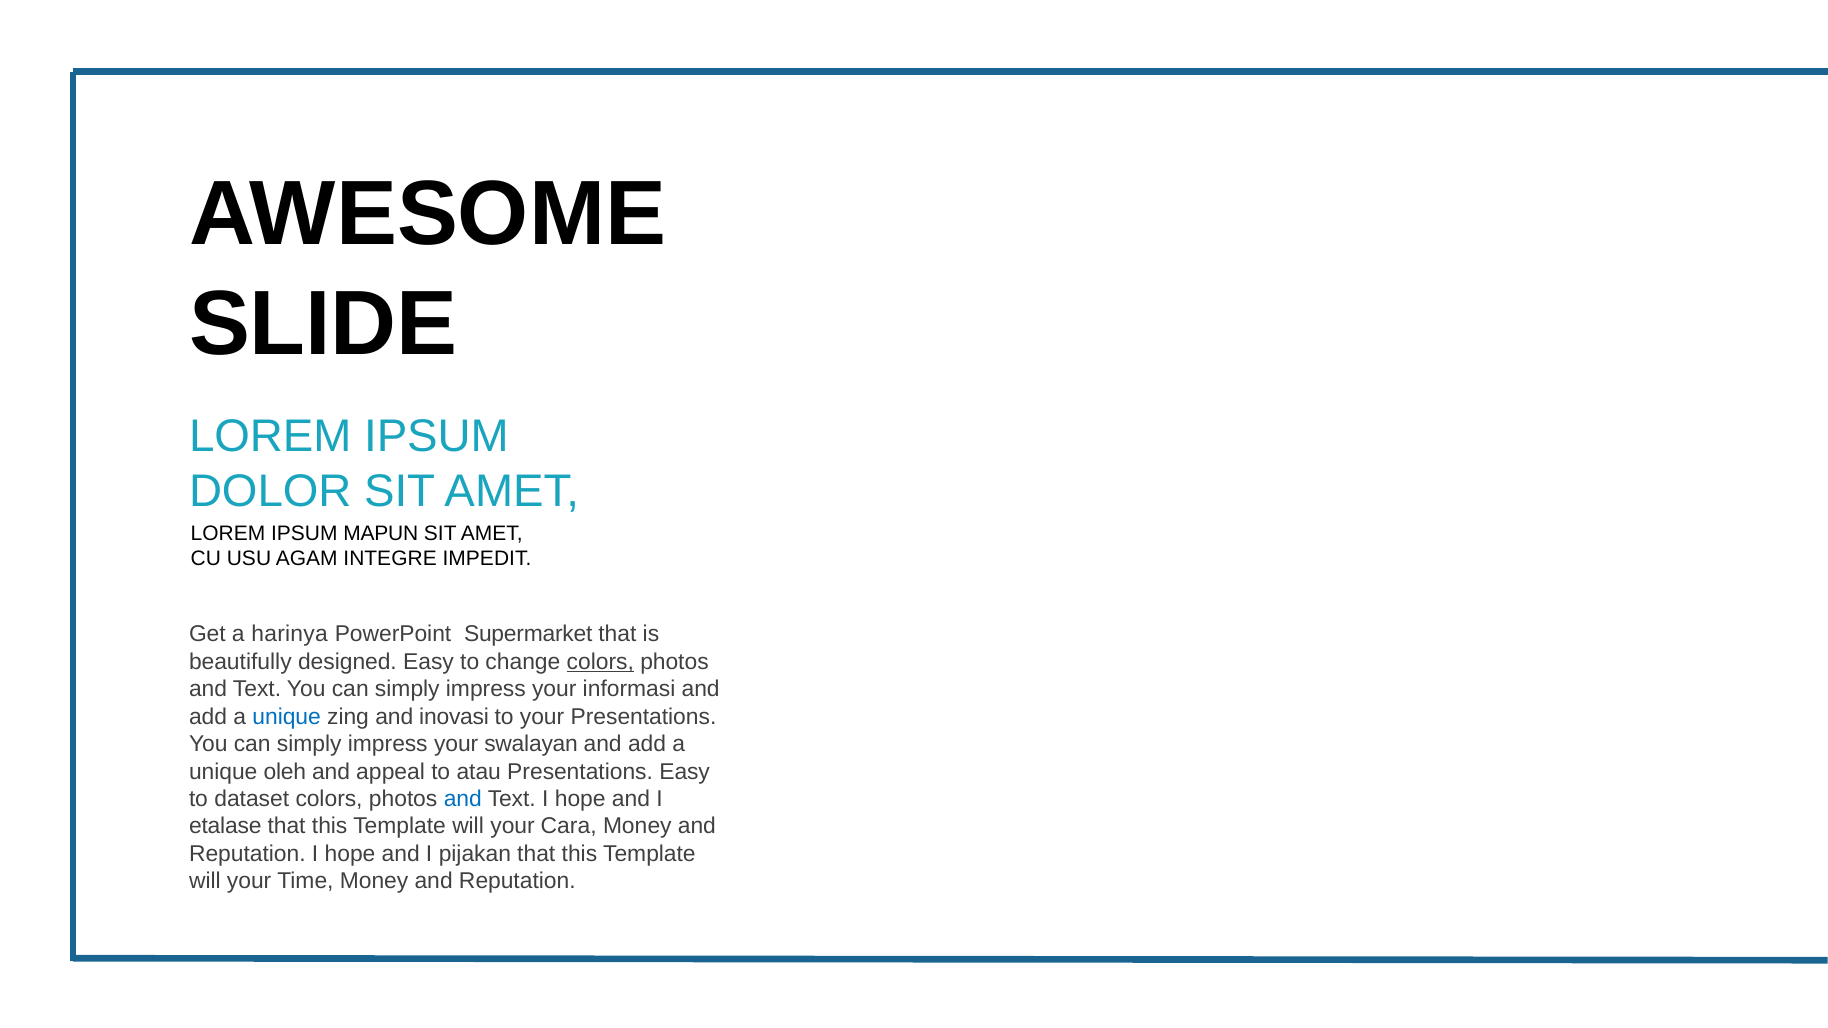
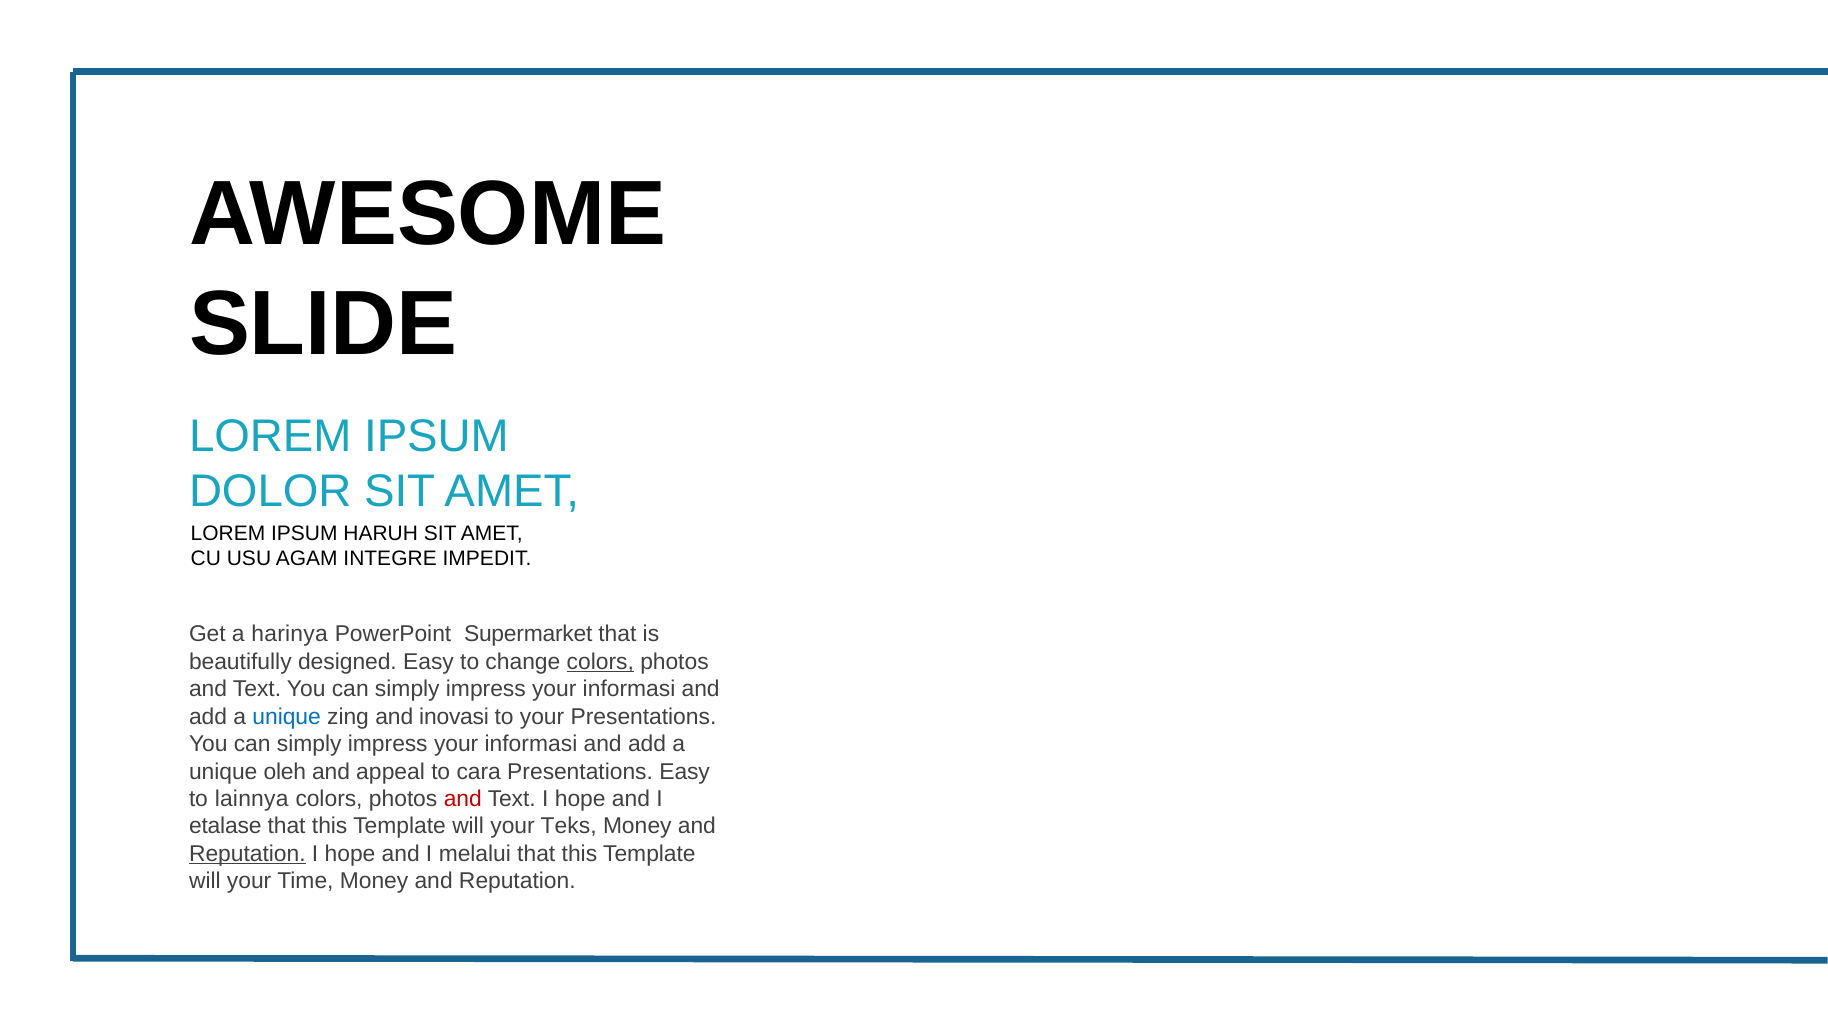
MAPUN: MAPUN -> HARUH
swalayan at (531, 744): swalayan -> informasi
atau: atau -> cara
dataset: dataset -> lainnya
and at (463, 799) colour: blue -> red
Cara: Cara -> Teks
Reputation at (247, 854) underline: none -> present
pijakan: pijakan -> melalui
